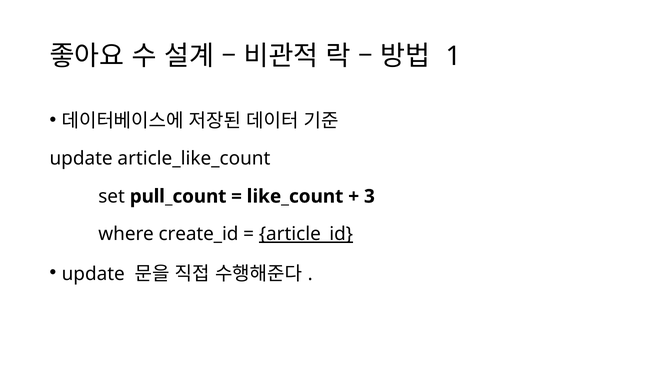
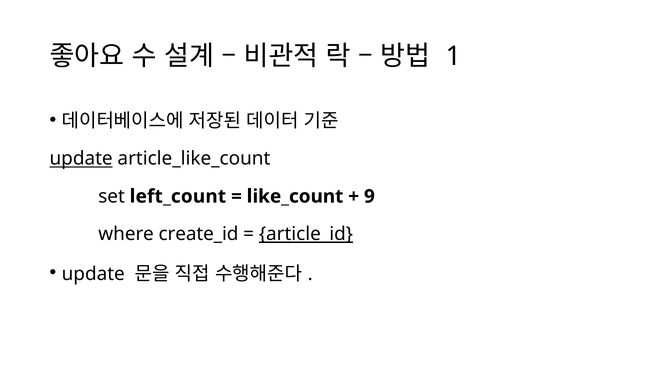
update at (81, 159) underline: none -> present
pull_count: pull_count -> left_count
3: 3 -> 9
